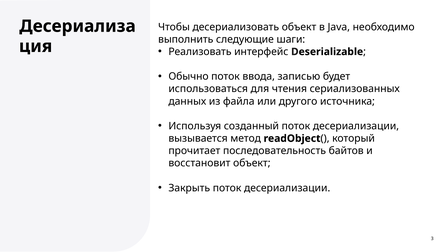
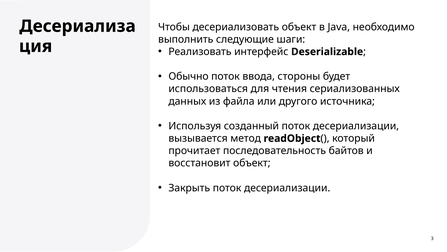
записью: записью -> стороны
